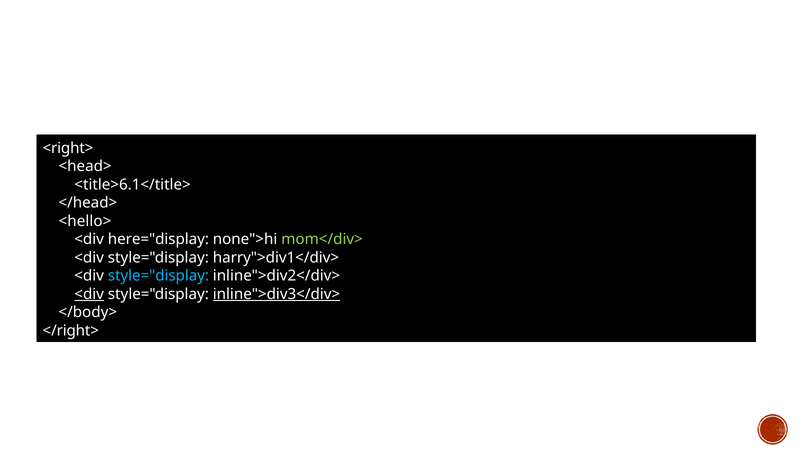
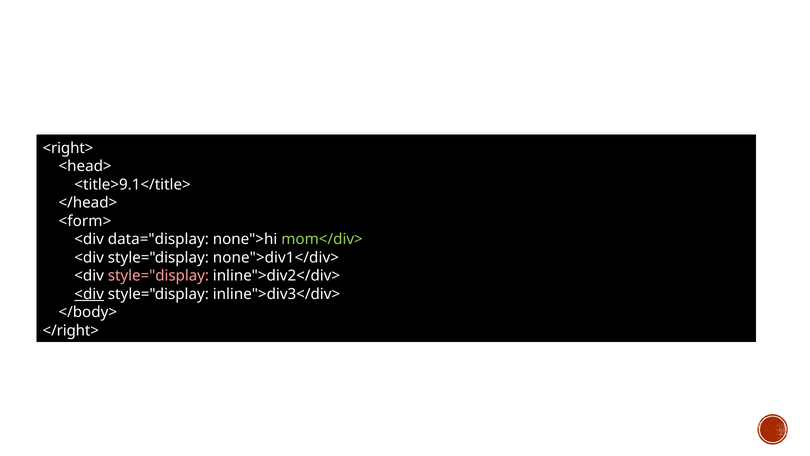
<title>6.1</title>: <title>6.1</title> -> <title>9.1</title>
<hello>: <hello> -> <form>
here="display: here="display -> data="display
harry">div1</div>: harry">div1</div> -> none">div1</div>
style="display at (158, 276) colour: light blue -> pink
inline">div3</div> underline: present -> none
